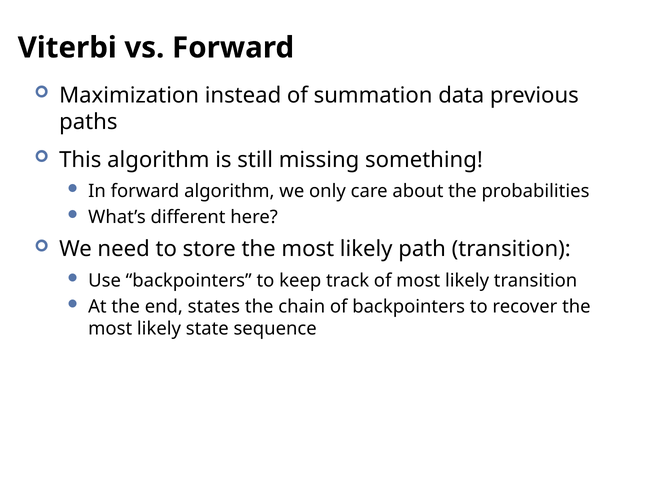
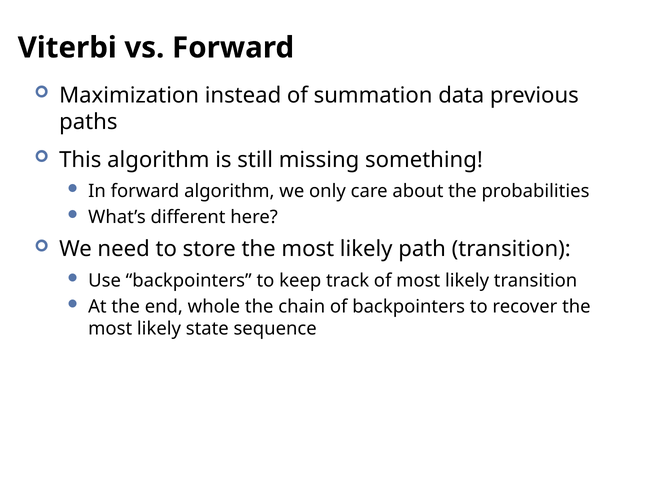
states: states -> whole
